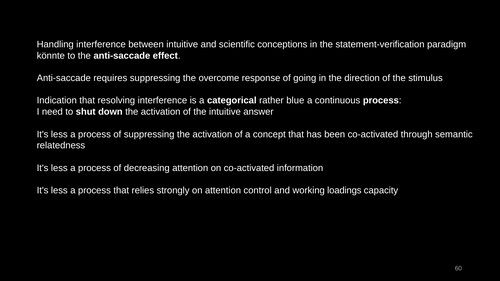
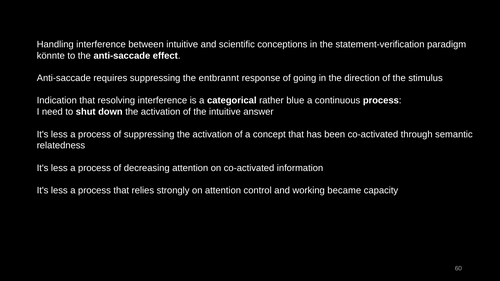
overcome: overcome -> entbrannt
loadings: loadings -> became
